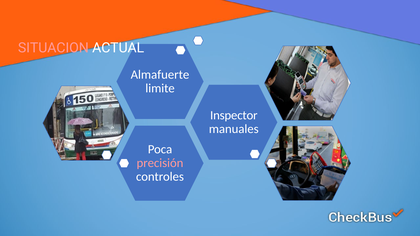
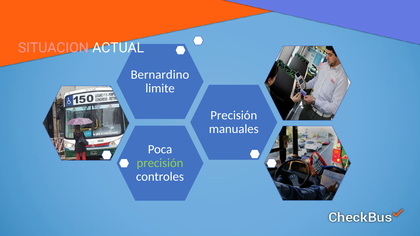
Almafuerte: Almafuerte -> Bernardino
Inspector at (234, 115): Inspector -> Precisión
precisión at (160, 163) colour: pink -> light green
